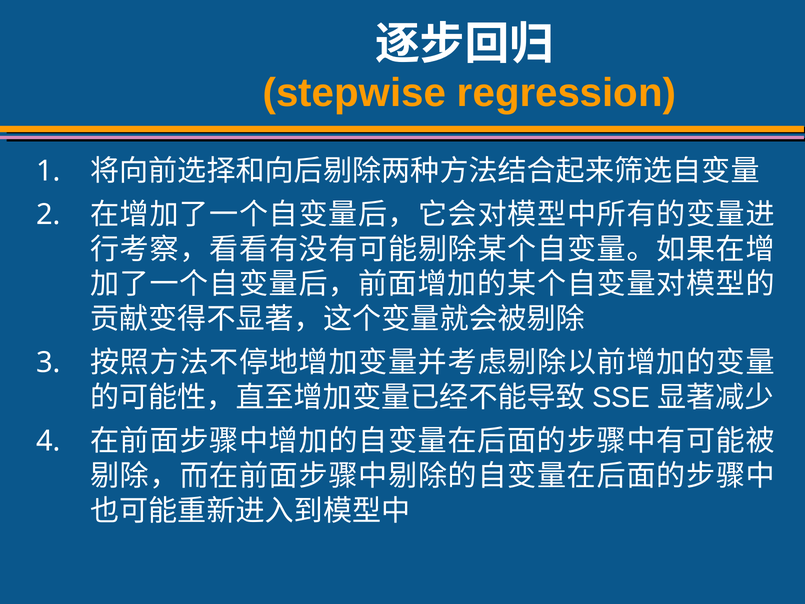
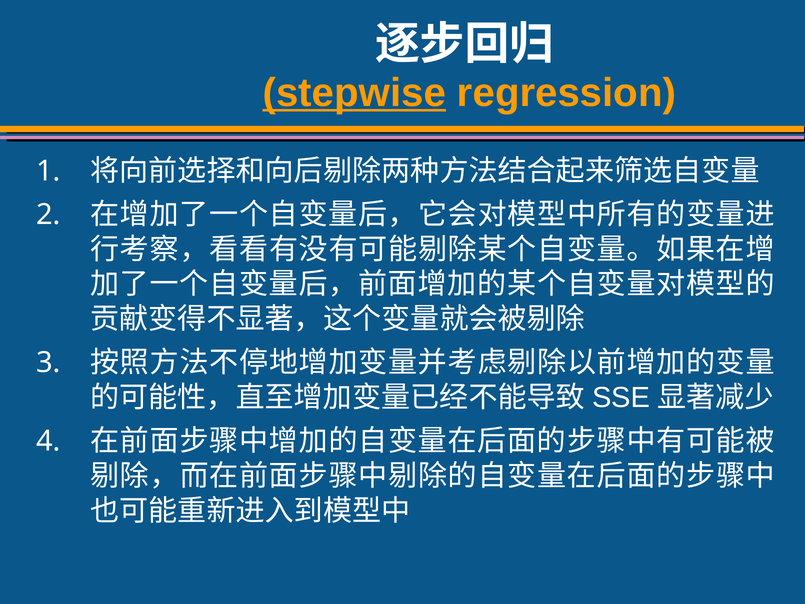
stepwise underline: none -> present
